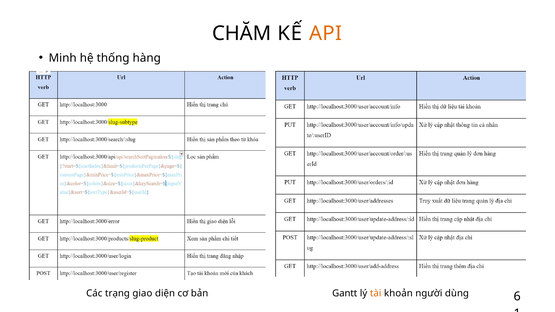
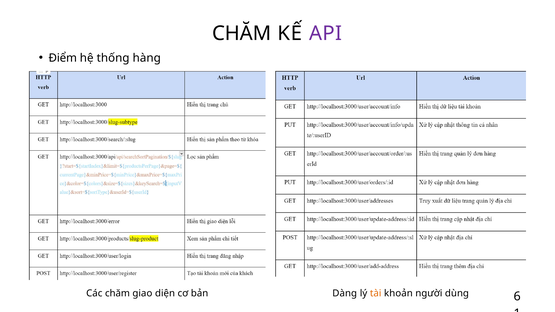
API colour: orange -> purple
Minh: Minh -> Điểm
Các trạng: trạng -> chăm
Gantt: Gantt -> Dàng
